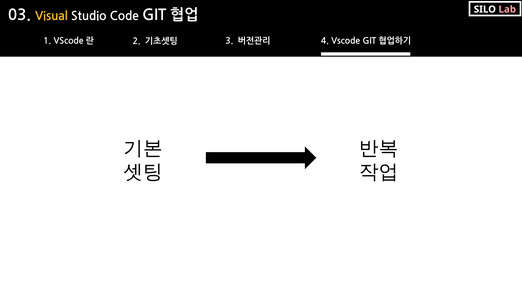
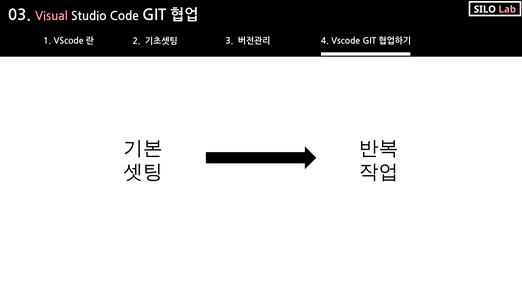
Visual colour: yellow -> pink
